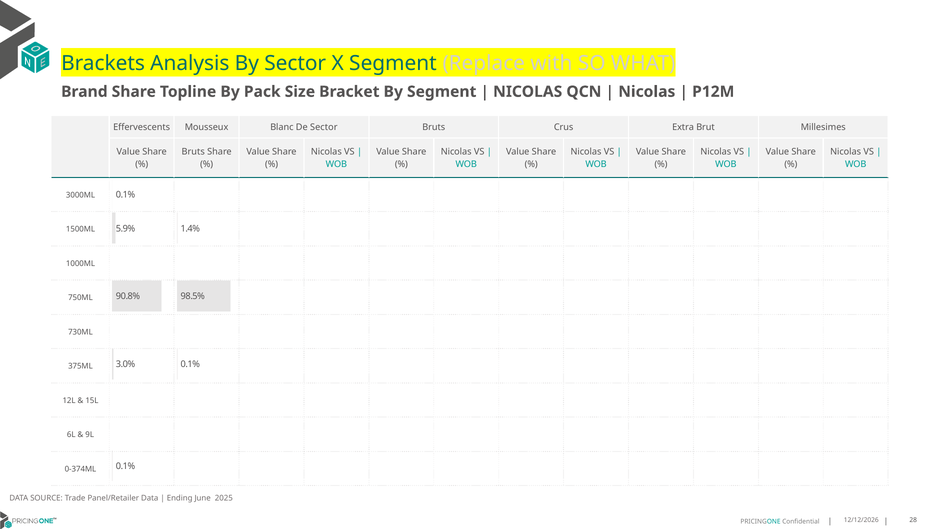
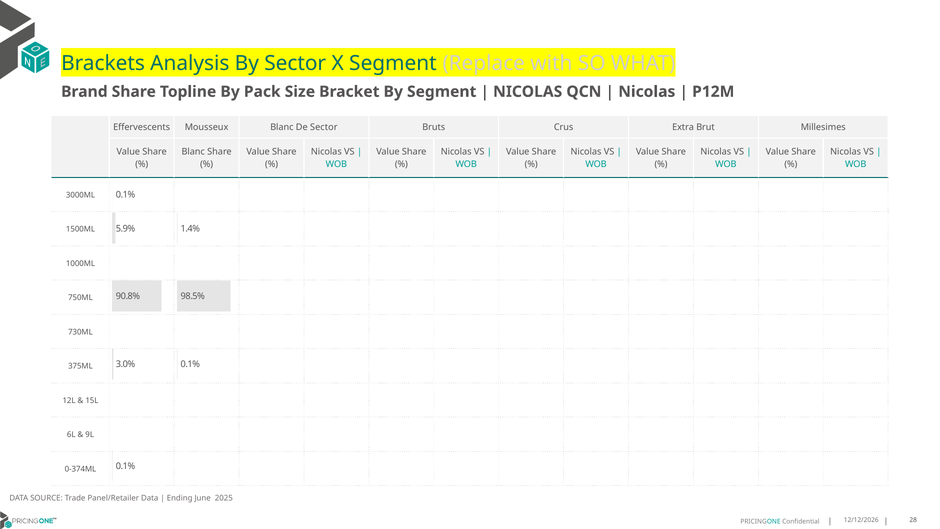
Bruts at (193, 152): Bruts -> Blanc
